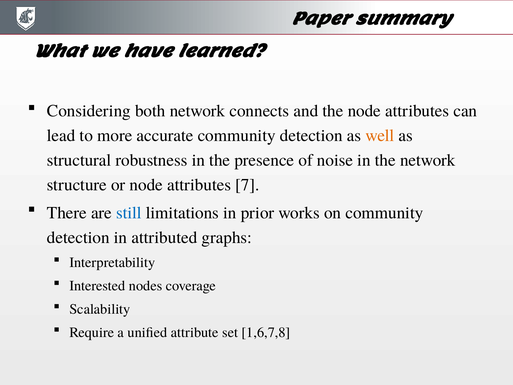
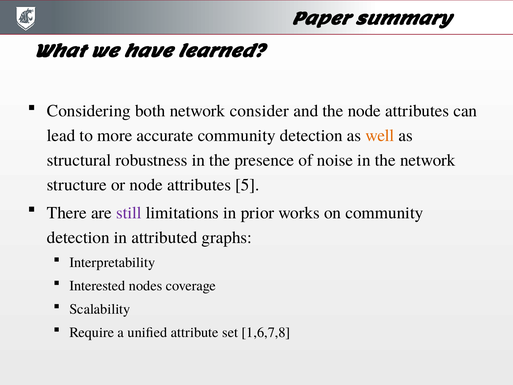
connects: connects -> consider
7: 7 -> 5
still colour: blue -> purple
